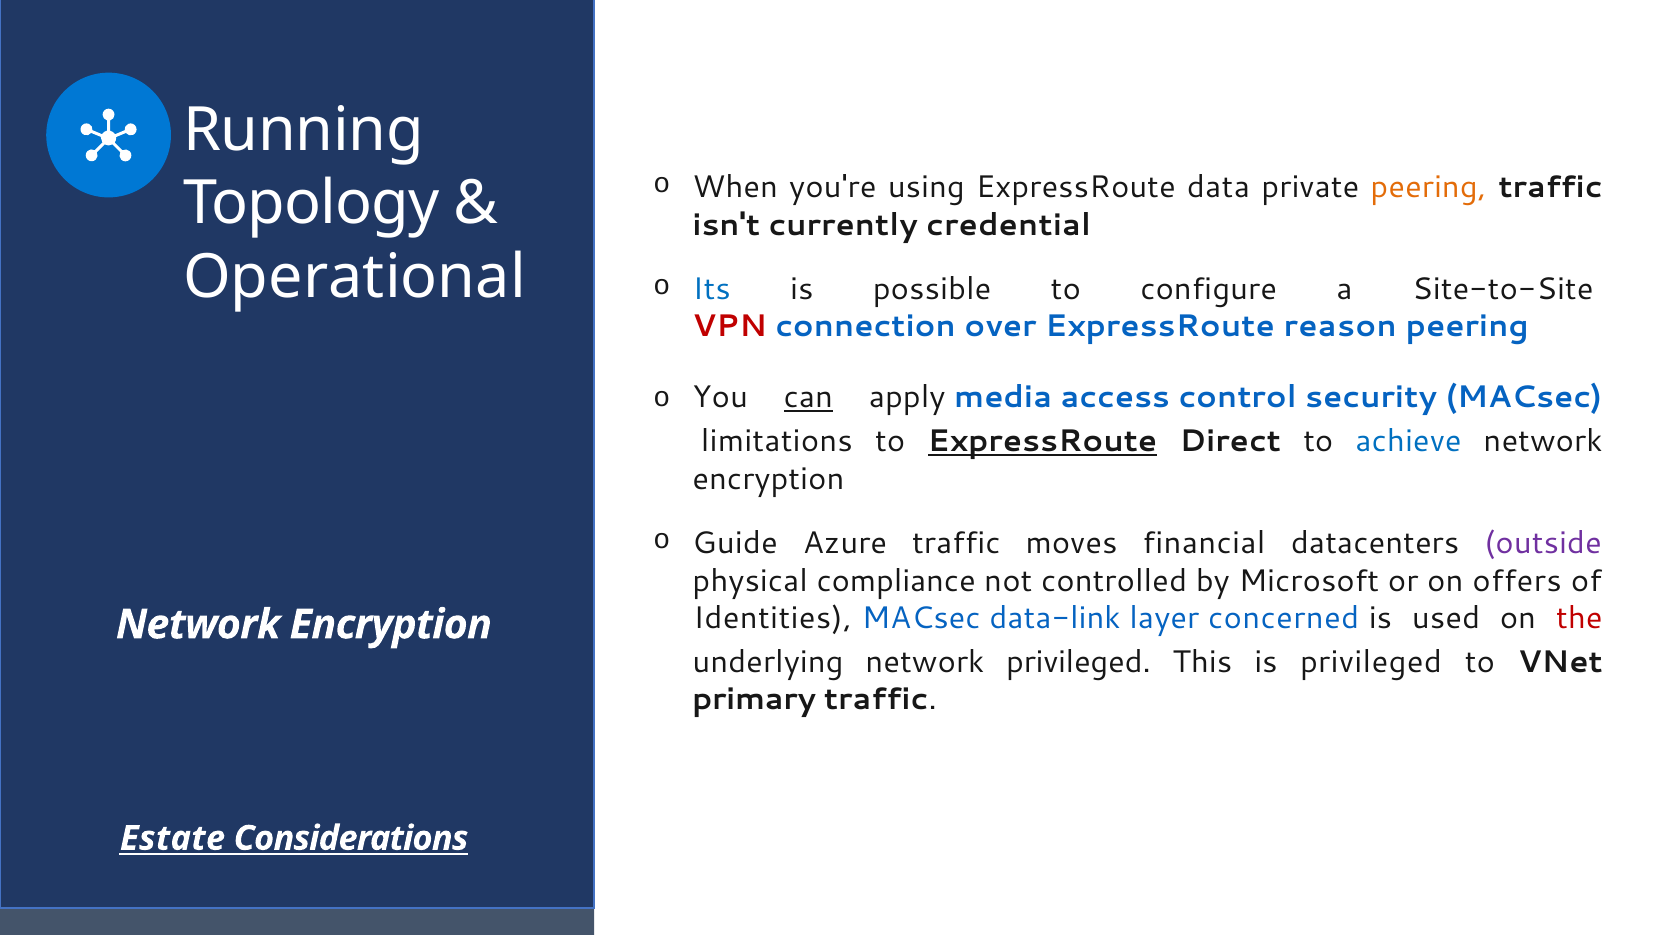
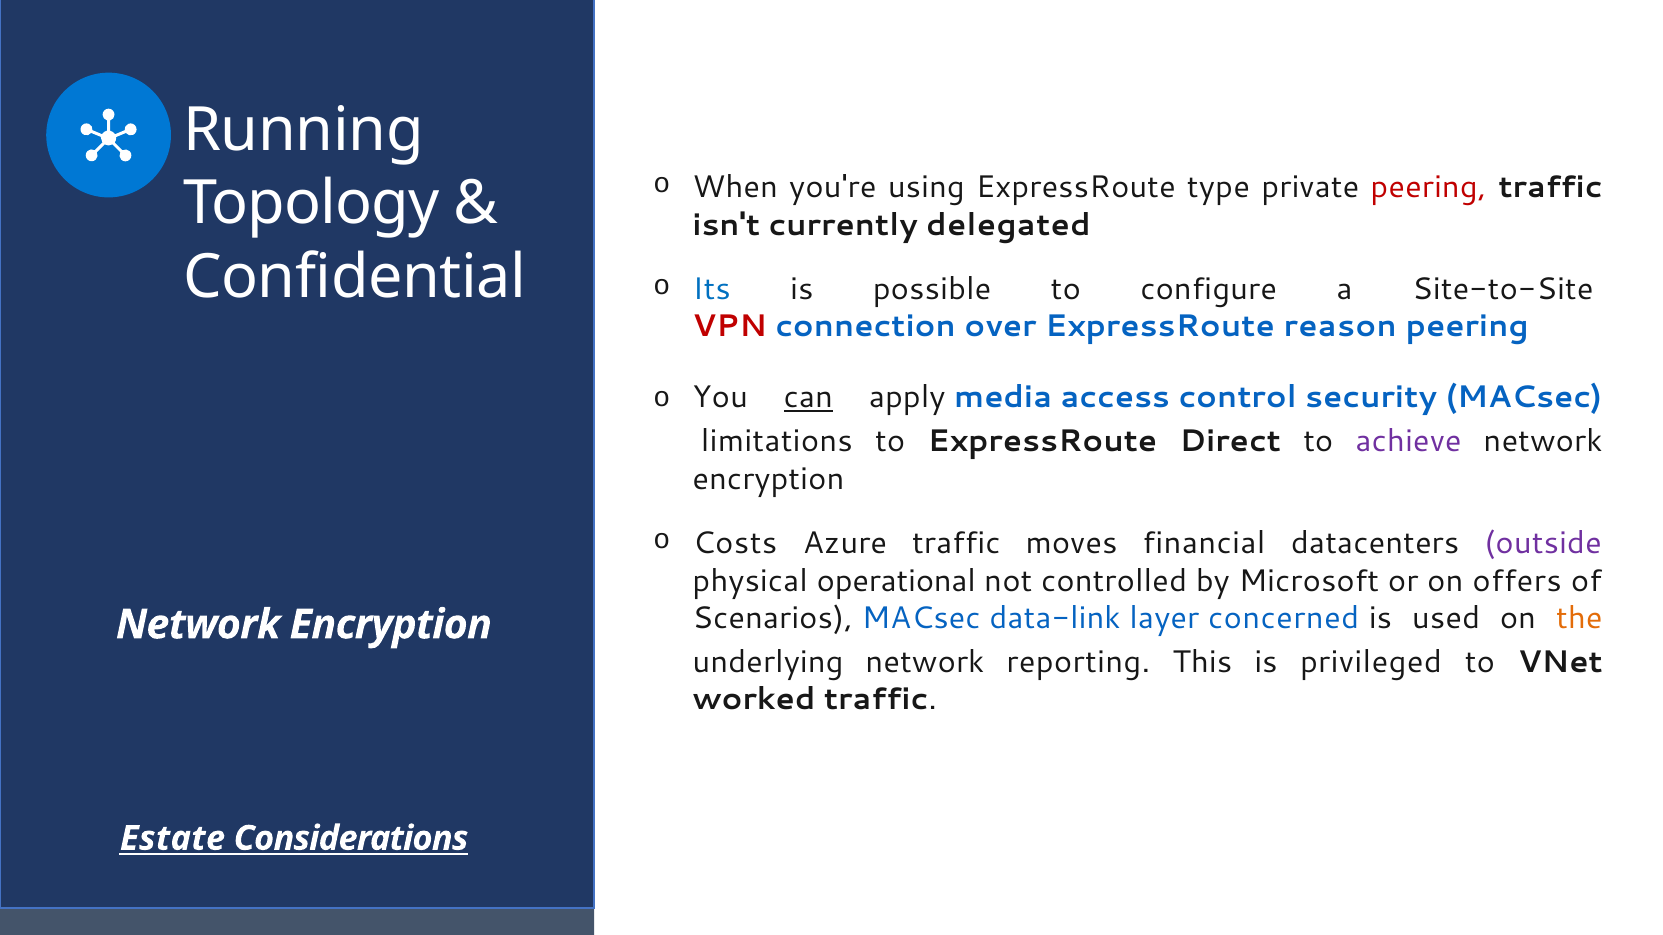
data: data -> type
peering at (1428, 188) colour: orange -> red
credential: credential -> delegated
Operational: Operational -> Confidential
ExpressRoute at (1042, 442) underline: present -> none
achieve colour: blue -> purple
Guide: Guide -> Costs
compliance: compliance -> operational
Identities: Identities -> Scenarios
the colour: red -> orange
network privileged: privileged -> reporting
primary: primary -> worked
